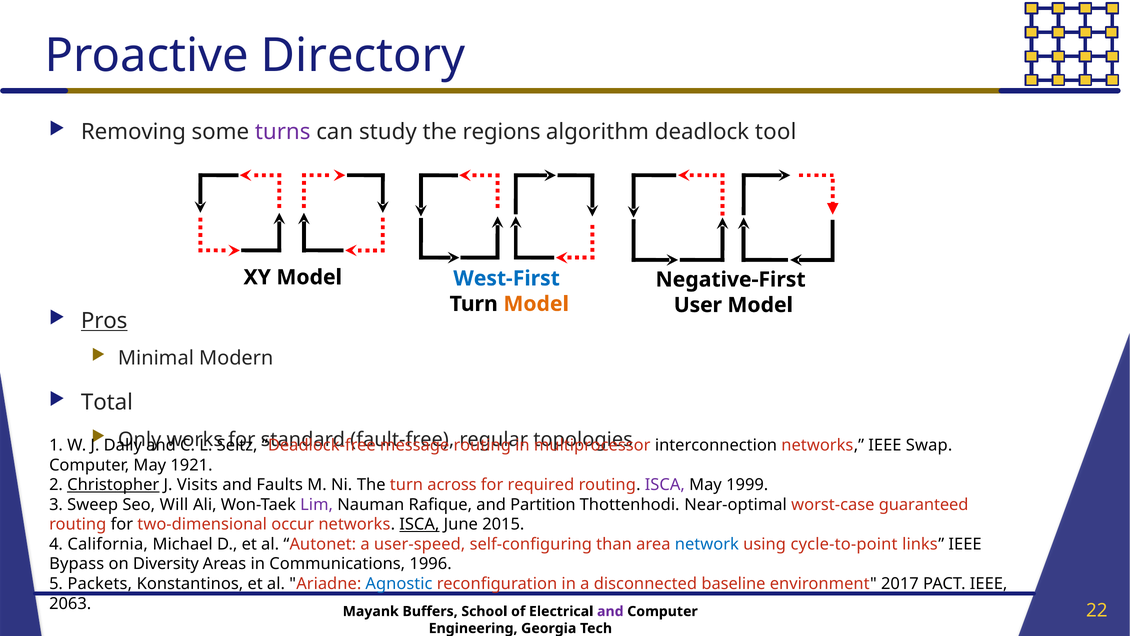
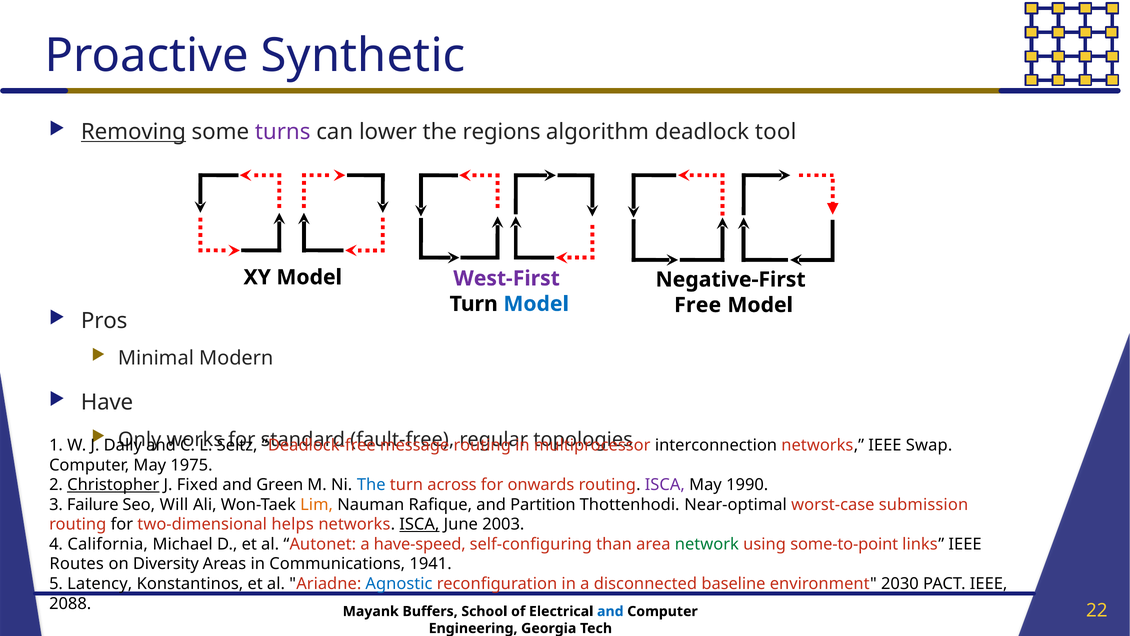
Directory: Directory -> Synthetic
Removing underline: none -> present
study: study -> lower
West-First colour: blue -> purple
Model at (536, 304) colour: orange -> blue
User: User -> Free
Pros underline: present -> none
Total: Total -> Have
1921: 1921 -> 1975
Visits: Visits -> Fixed
Faults: Faults -> Green
The at (371, 485) colour: black -> blue
required: required -> onwards
1999: 1999 -> 1990
Sweep: Sweep -> Failure
Lim colour: purple -> orange
guaranteed: guaranteed -> submission
occur: occur -> helps
2015: 2015 -> 2003
user-speed: user-speed -> have-speed
network colour: blue -> green
cycle-to-point: cycle-to-point -> some-to-point
Bypass: Bypass -> Routes
1996: 1996 -> 1941
Packets: Packets -> Latency
2017: 2017 -> 2030
2063: 2063 -> 2088
and at (610, 611) colour: purple -> blue
